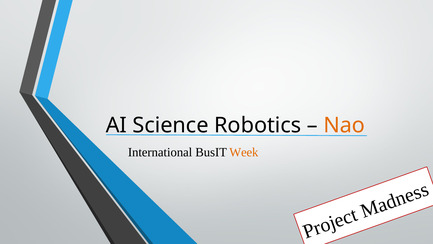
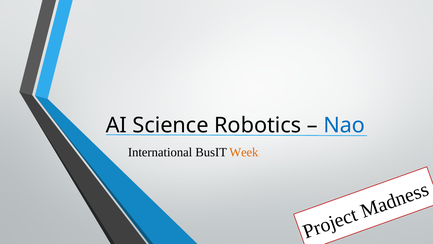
Nao colour: orange -> blue
